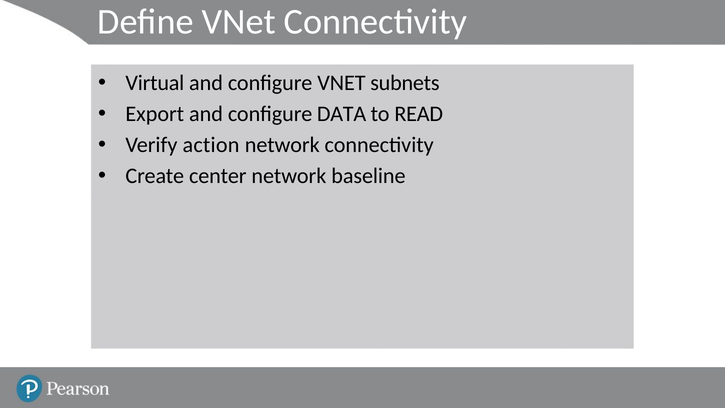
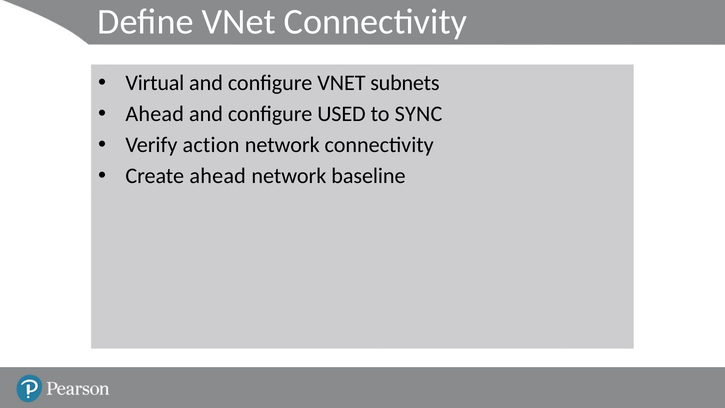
Export at (155, 114): Export -> Ahead
DATA: DATA -> USED
READ: READ -> SYNC
Create center: center -> ahead
